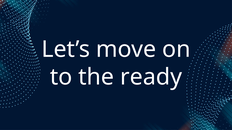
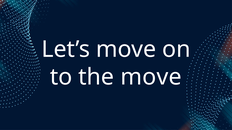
the ready: ready -> move
